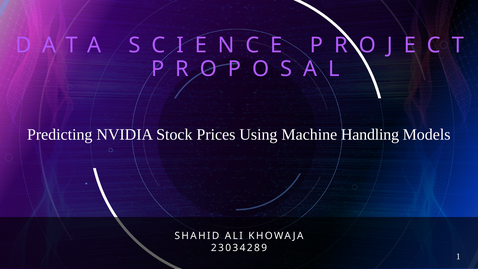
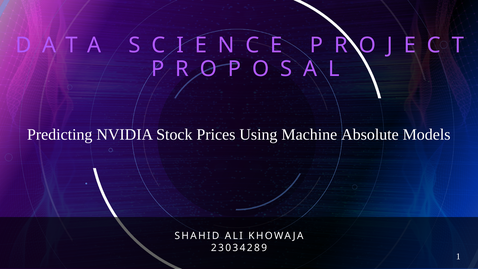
Handling: Handling -> Absolute
